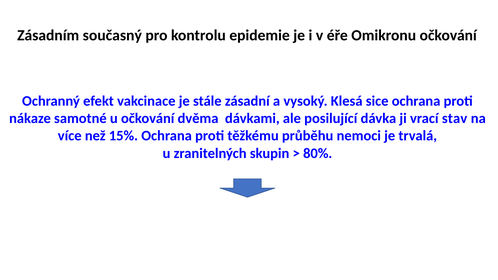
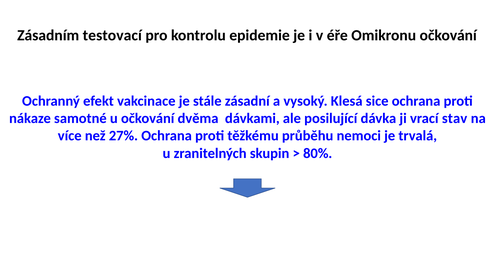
současný: současný -> testovací
15%: 15% -> 27%
